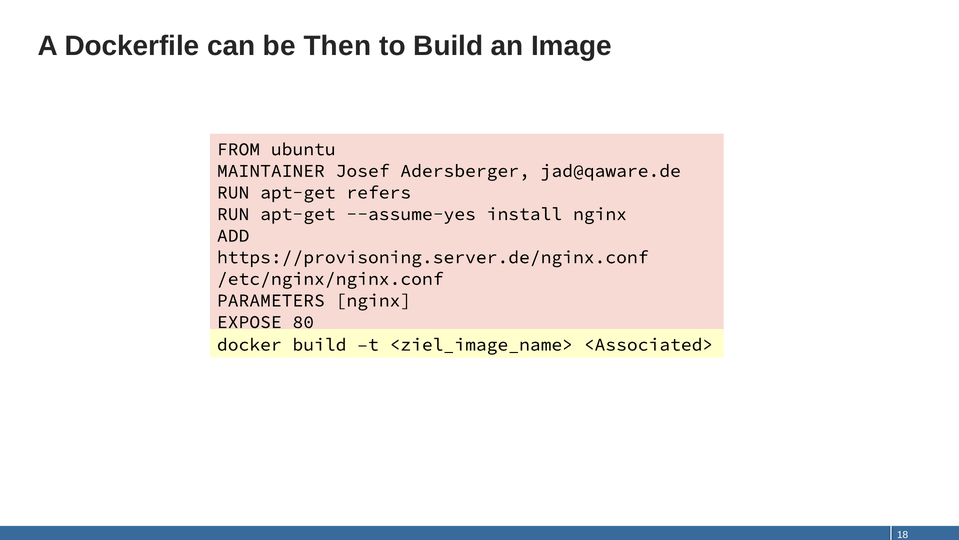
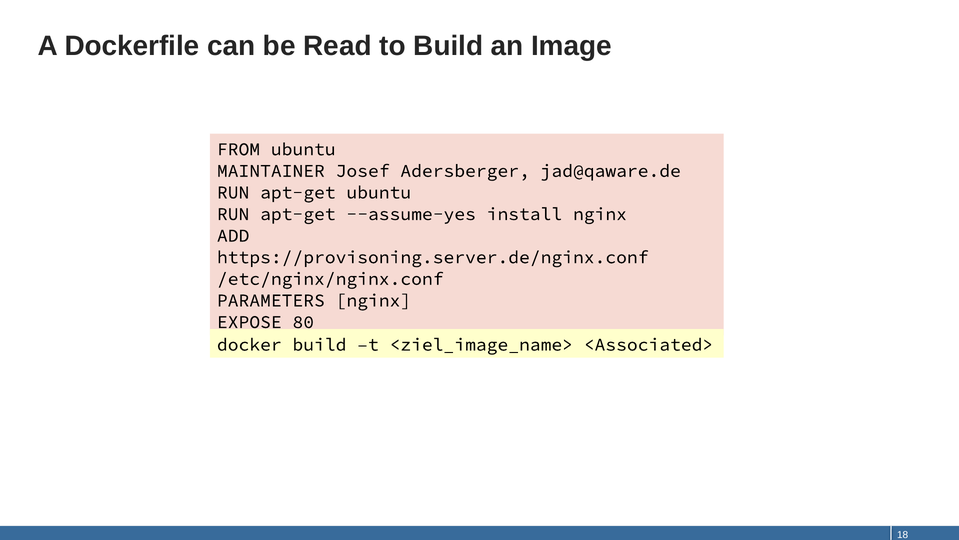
Then: Then -> Read
apt-get refers: refers -> ubuntu
